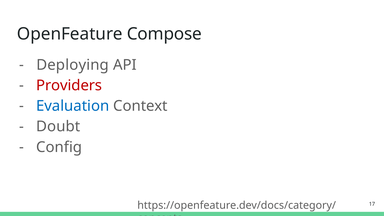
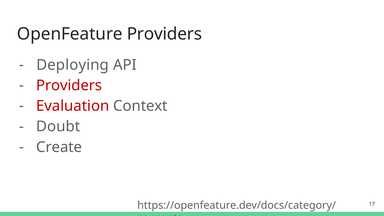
OpenFeature Compose: Compose -> Providers
Evaluation colour: blue -> red
Config: Config -> Create
